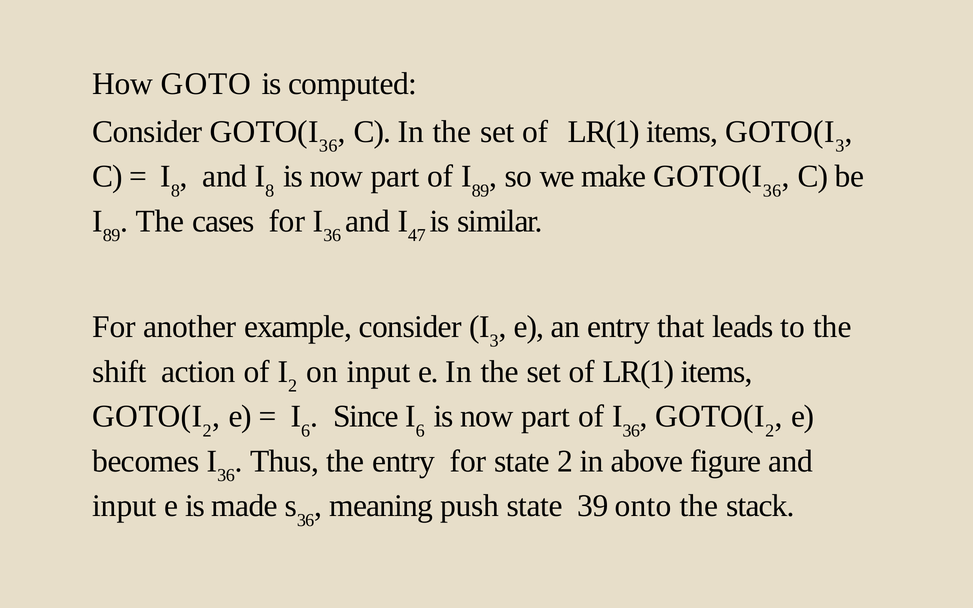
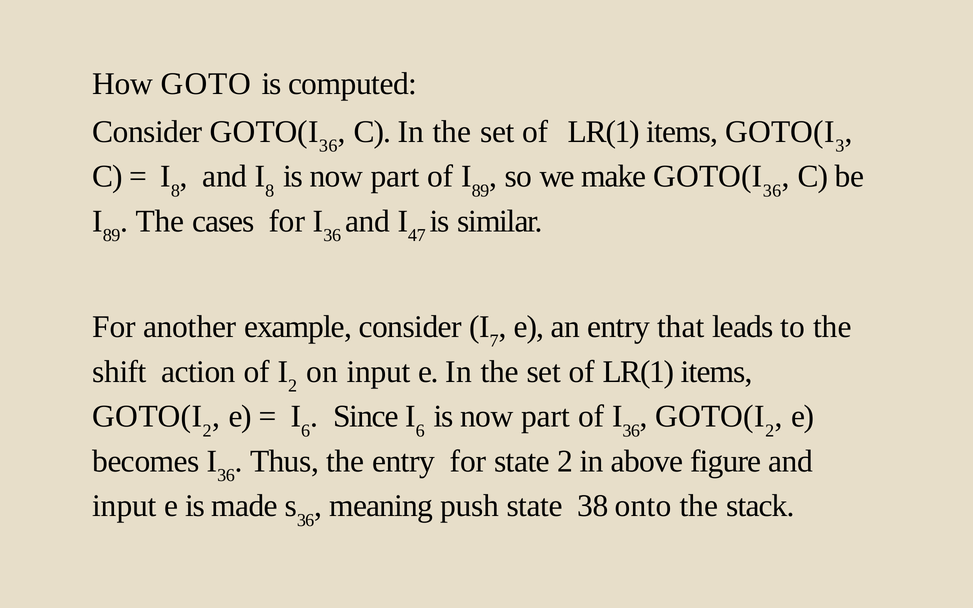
3 at (494, 341): 3 -> 7
39: 39 -> 38
